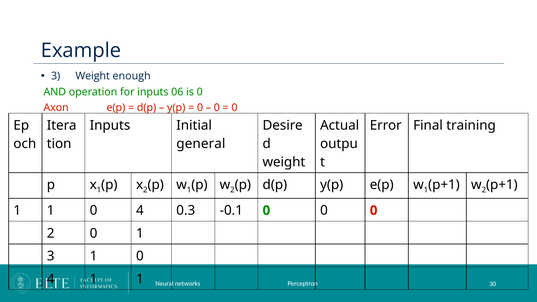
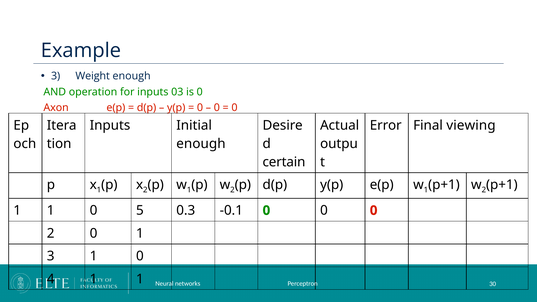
06: 06 -> 03
training: training -> viewing
general at (201, 144): general -> enough
weight at (284, 162): weight -> certain
1 1 0 4: 4 -> 5
